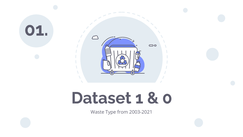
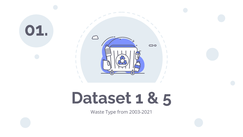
0: 0 -> 5
